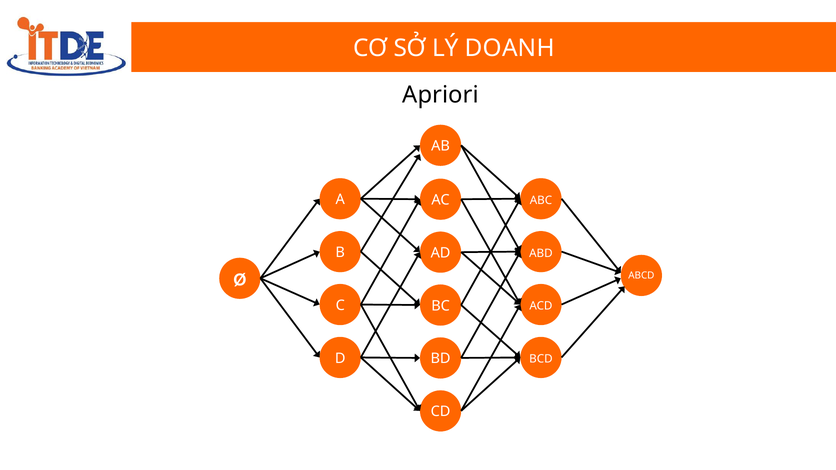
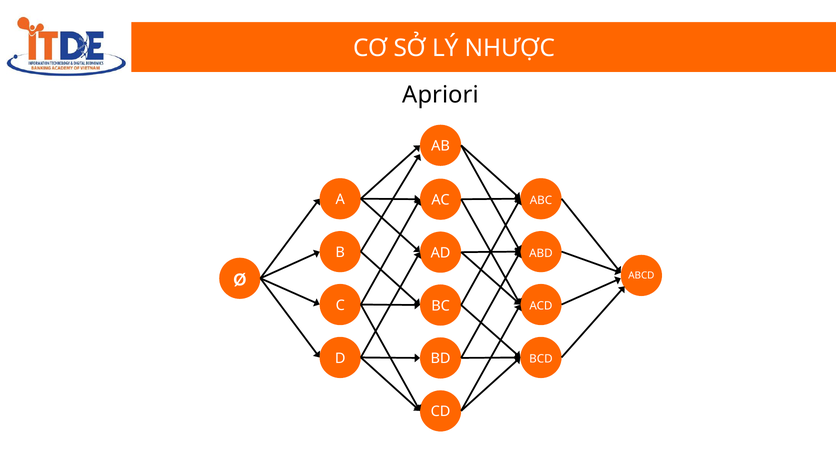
DOANH: DOANH -> NHƯỢC
